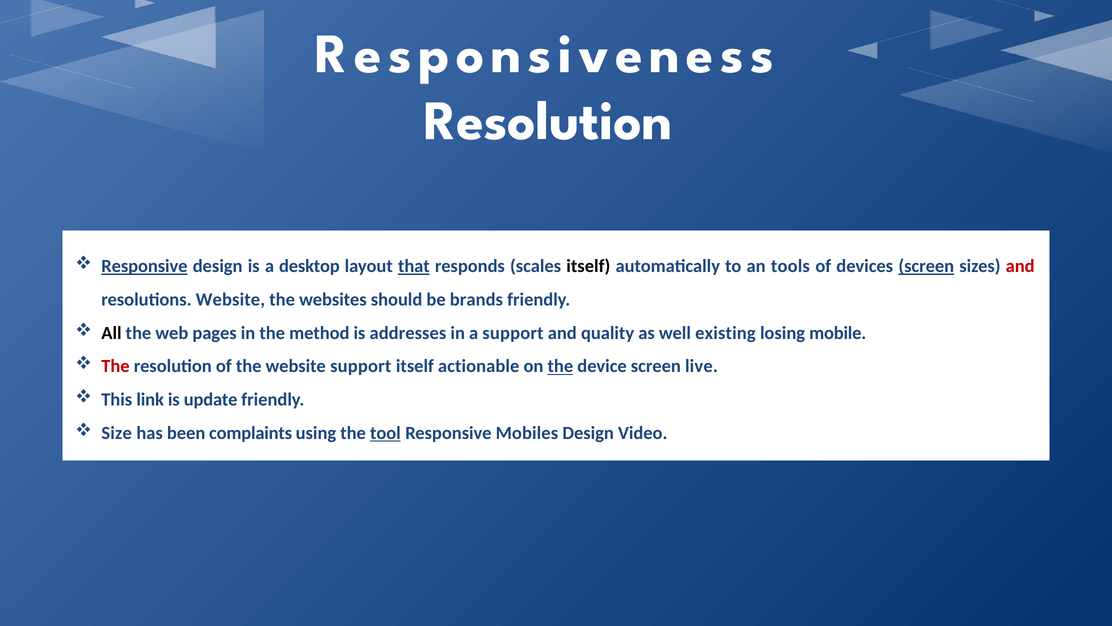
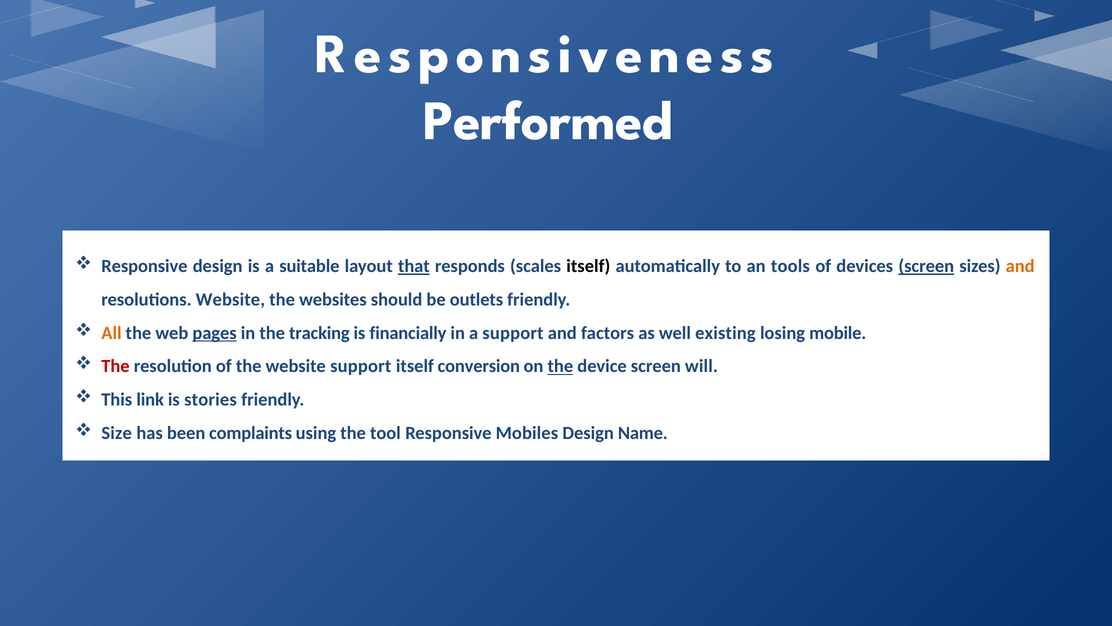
Resolution at (548, 121): Resolution -> Performed
Responsive at (144, 266) underline: present -> none
desktop: desktop -> suitable
and at (1020, 266) colour: red -> orange
brands: brands -> outlets
All colour: black -> orange
pages underline: none -> present
method: method -> tracking
addresses: addresses -> financially
quality: quality -> factors
actionable: actionable -> conversion
live: live -> will
update: update -> stories
tool underline: present -> none
Video: Video -> Name
